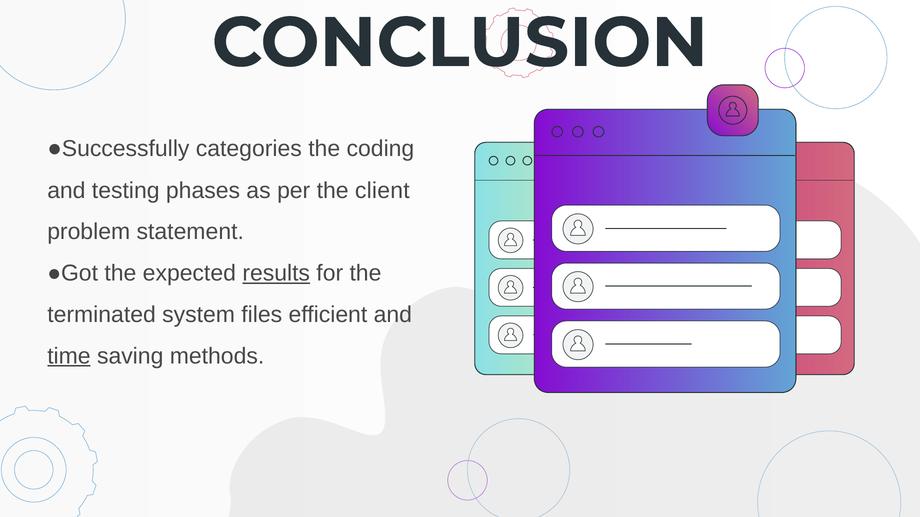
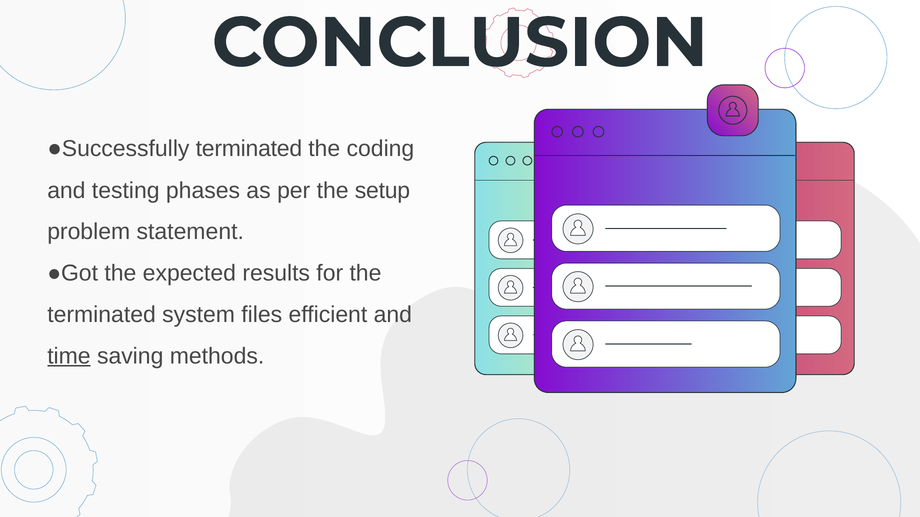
●Successfully categories: categories -> terminated
client: client -> setup
results underline: present -> none
